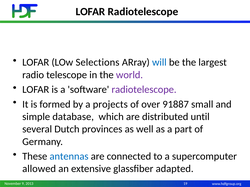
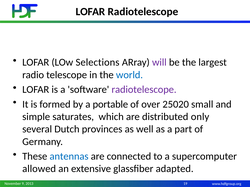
will colour: blue -> purple
world colour: purple -> blue
projects: projects -> portable
91887: 91887 -> 25020
database: database -> saturates
until: until -> only
